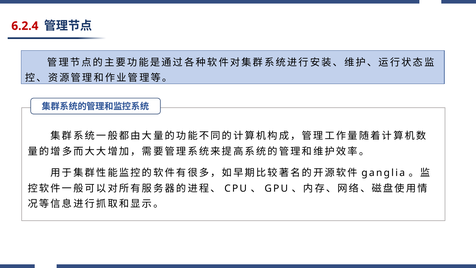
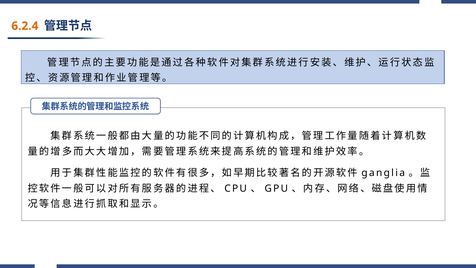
6.2.4 colour: red -> orange
